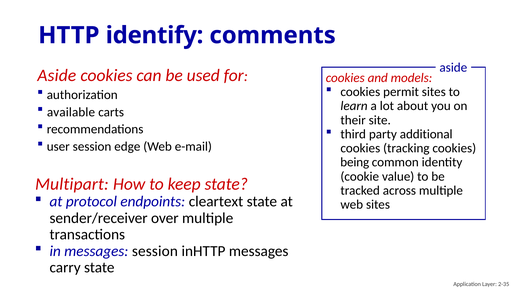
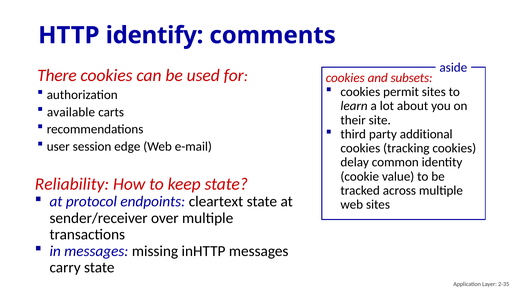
Aside at (57, 75): Aside -> There
models: models -> subsets
being: being -> delay
Multipart: Multipart -> Reliability
messages session: session -> missing
